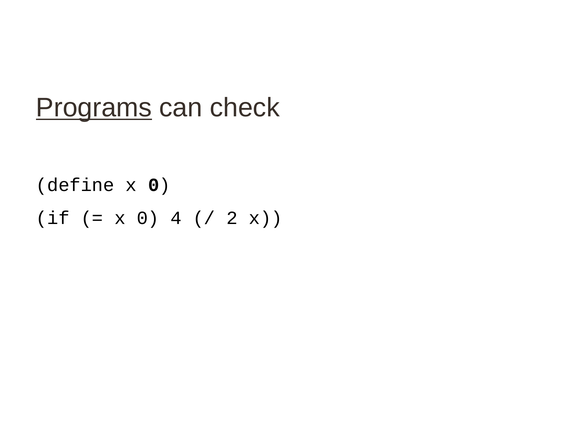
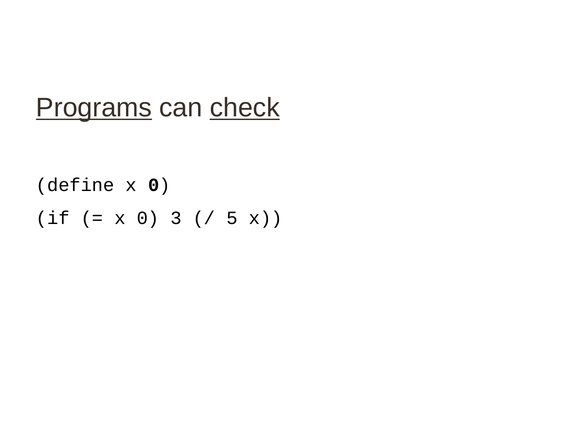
check underline: none -> present
4: 4 -> 3
2: 2 -> 5
